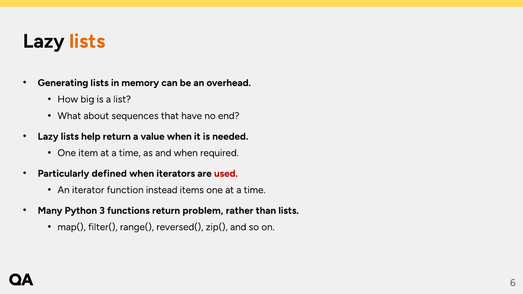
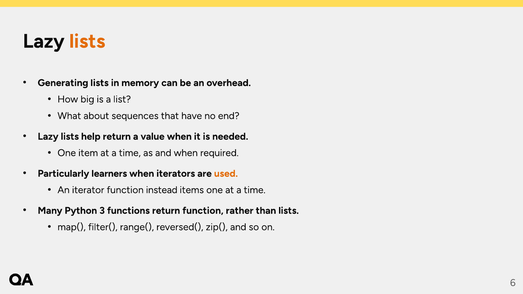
defined: defined -> learners
used colour: red -> orange
return problem: problem -> function
